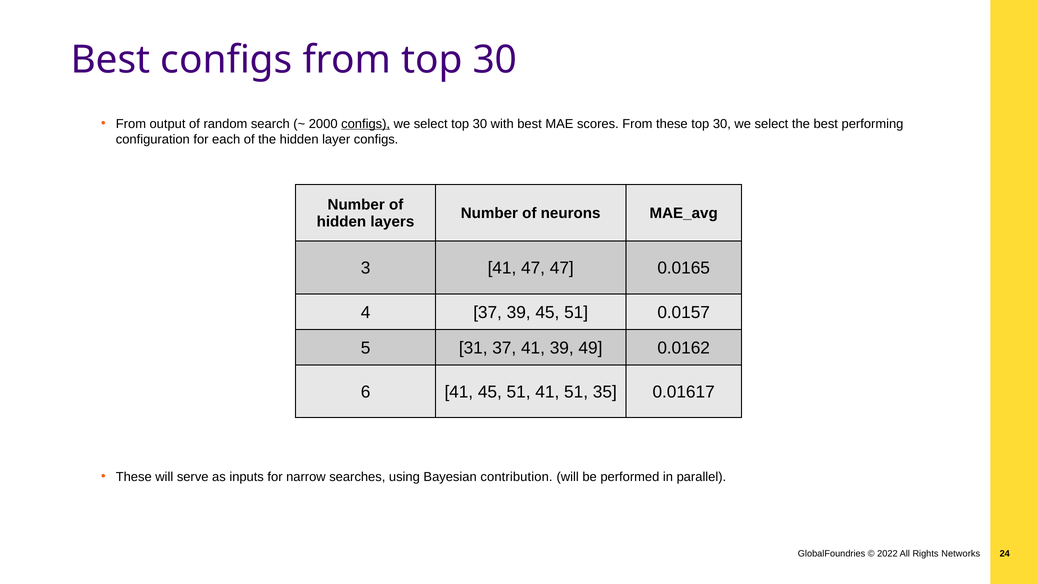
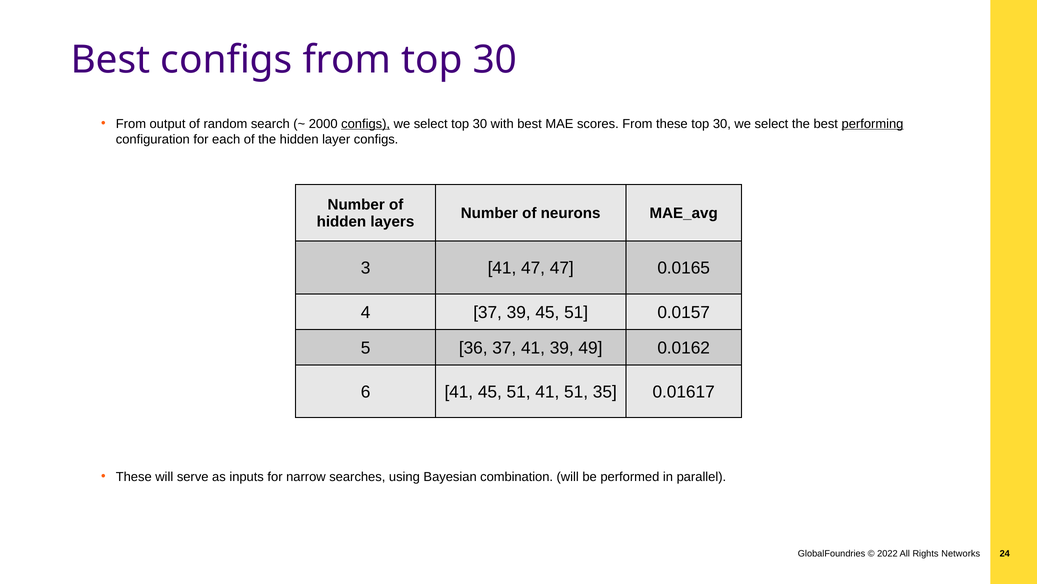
performing underline: none -> present
31: 31 -> 36
contribution: contribution -> combination
